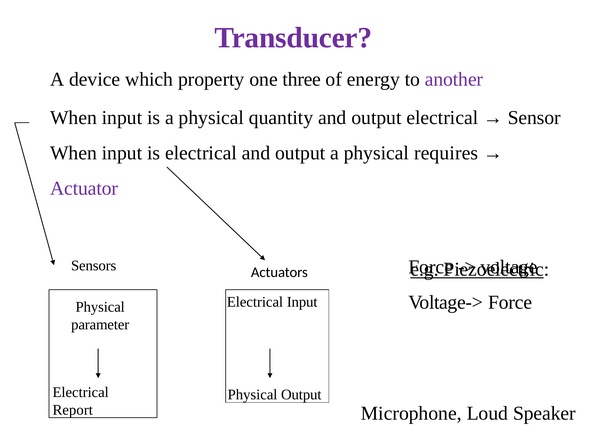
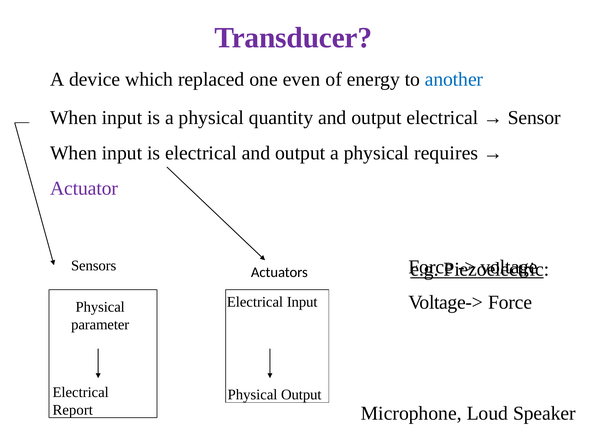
property: property -> replaced
three: three -> even
another colour: purple -> blue
